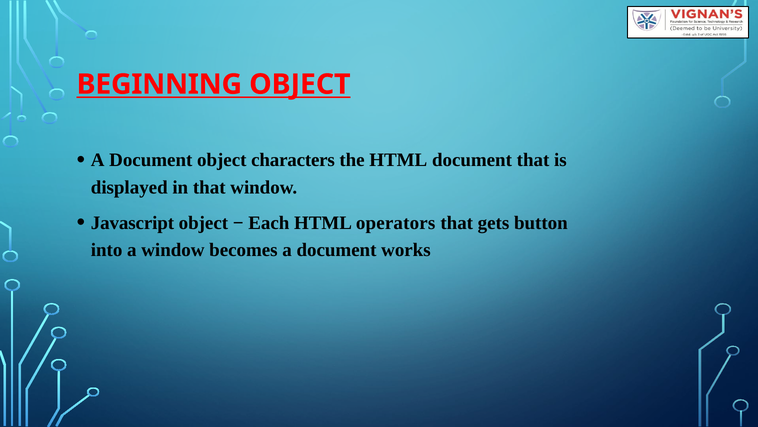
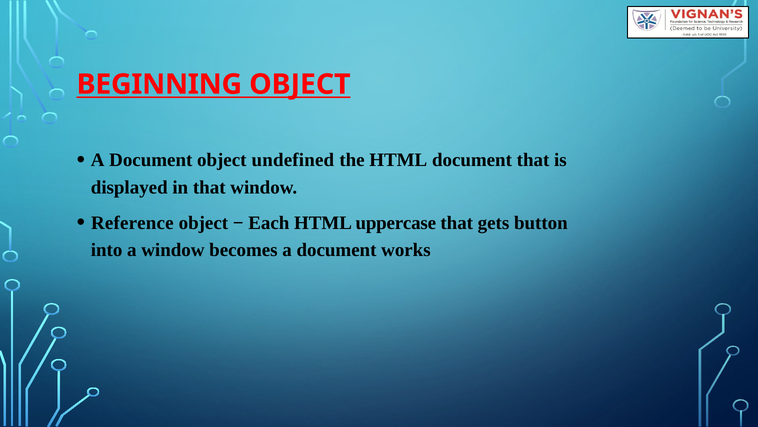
characters: characters -> undefined
Javascript: Javascript -> Reference
operators: operators -> uppercase
